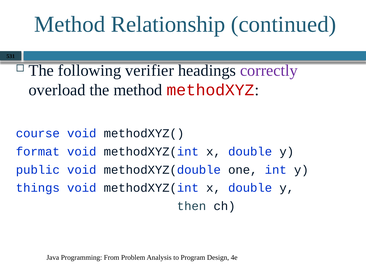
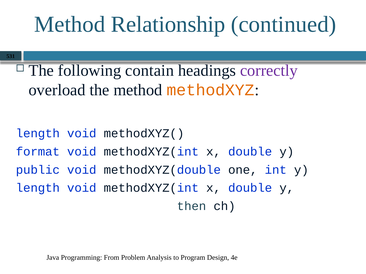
verifier: verifier -> contain
methodXYZ colour: red -> orange
course at (38, 134): course -> length
things at (38, 188): things -> length
